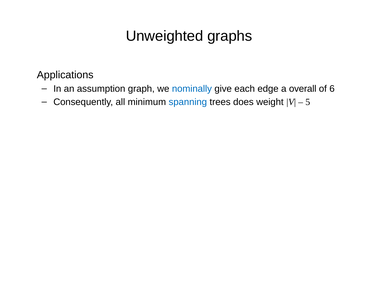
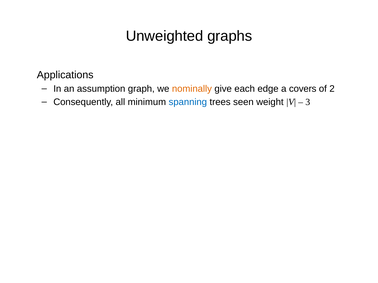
nominally colour: blue -> orange
overall: overall -> covers
6: 6 -> 2
does: does -> seen
5: 5 -> 3
